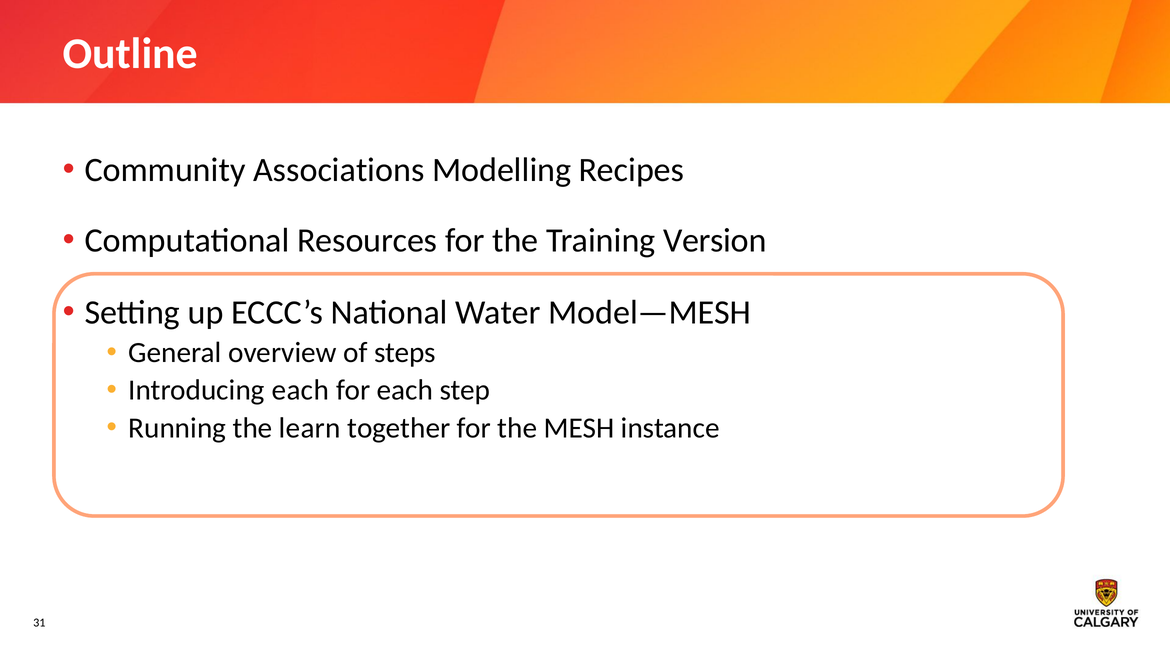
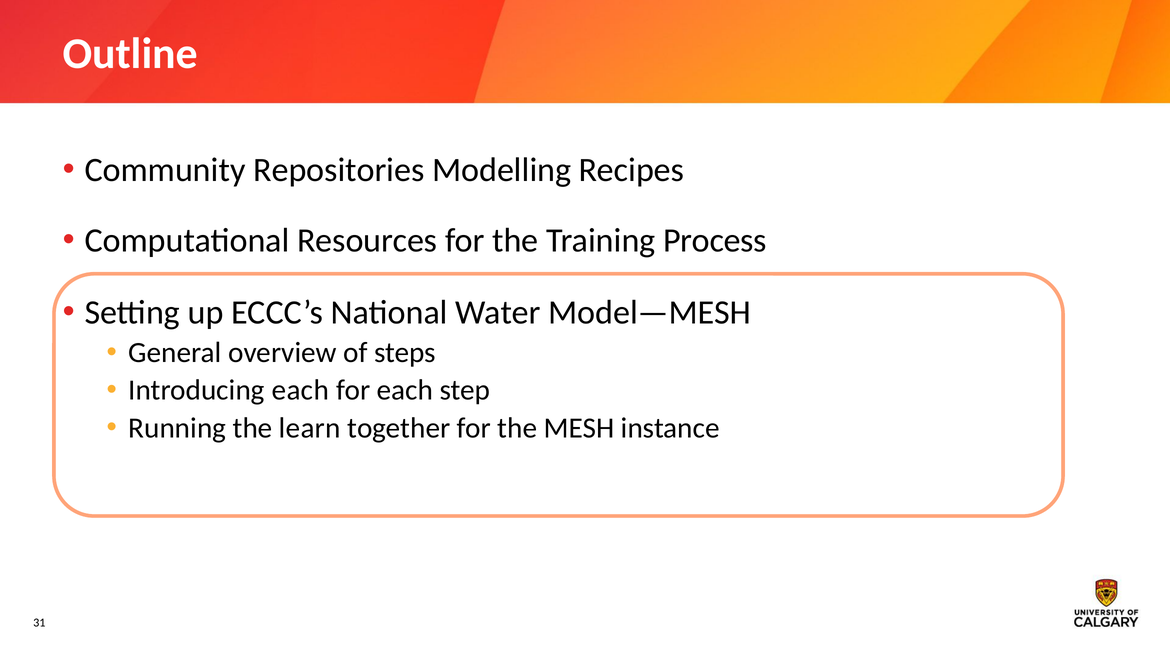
Associations: Associations -> Repositories
Version: Version -> Process
